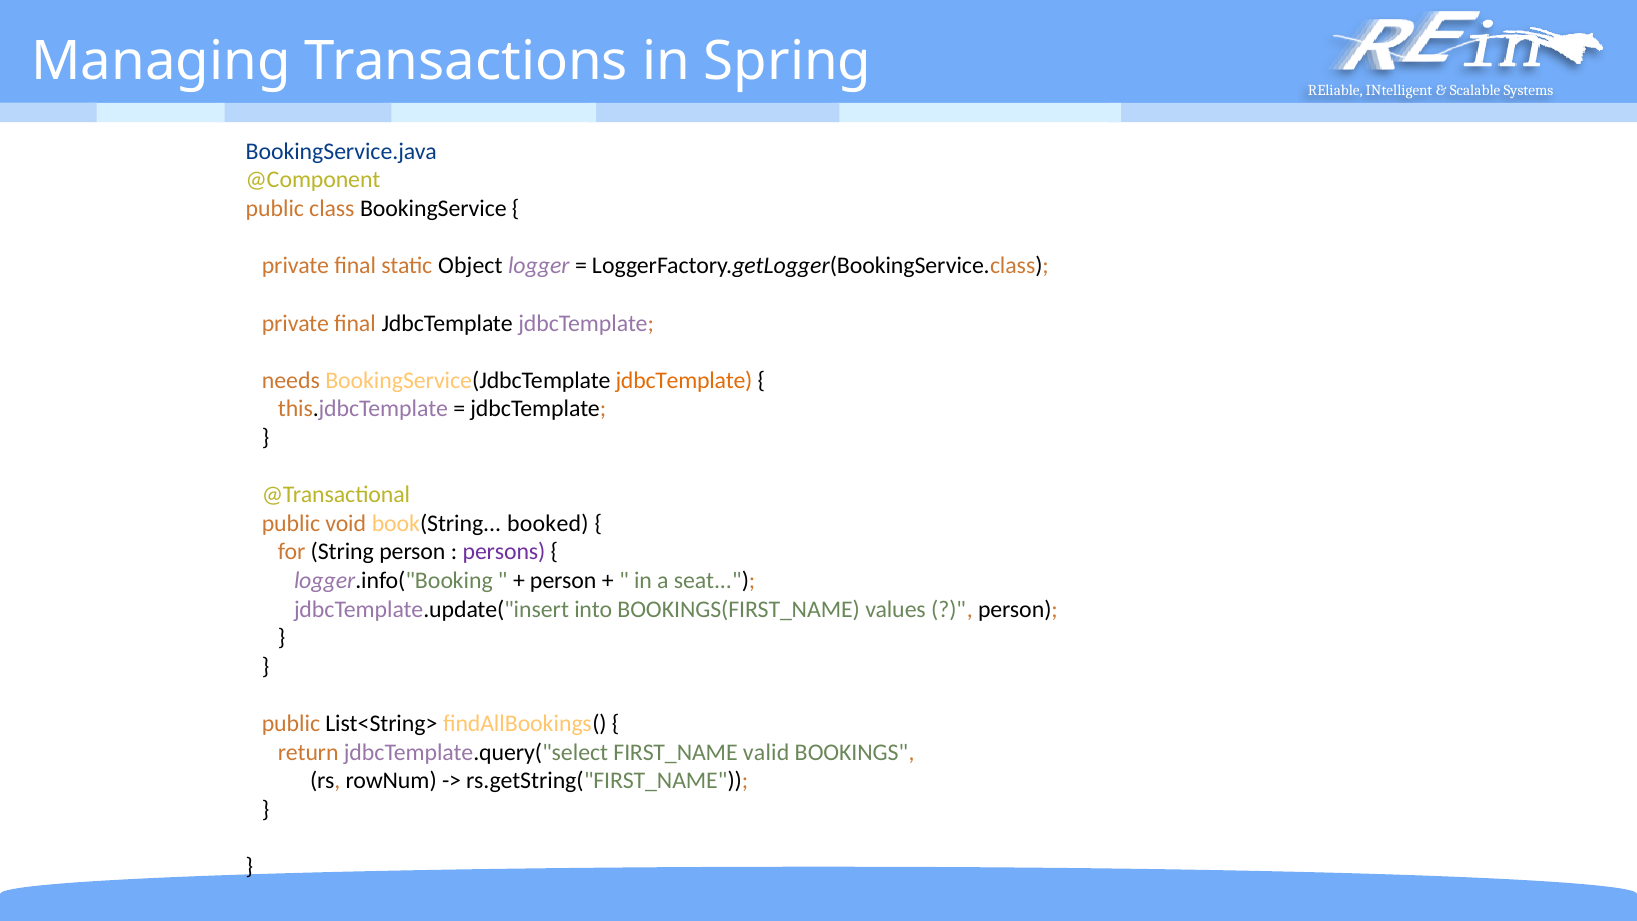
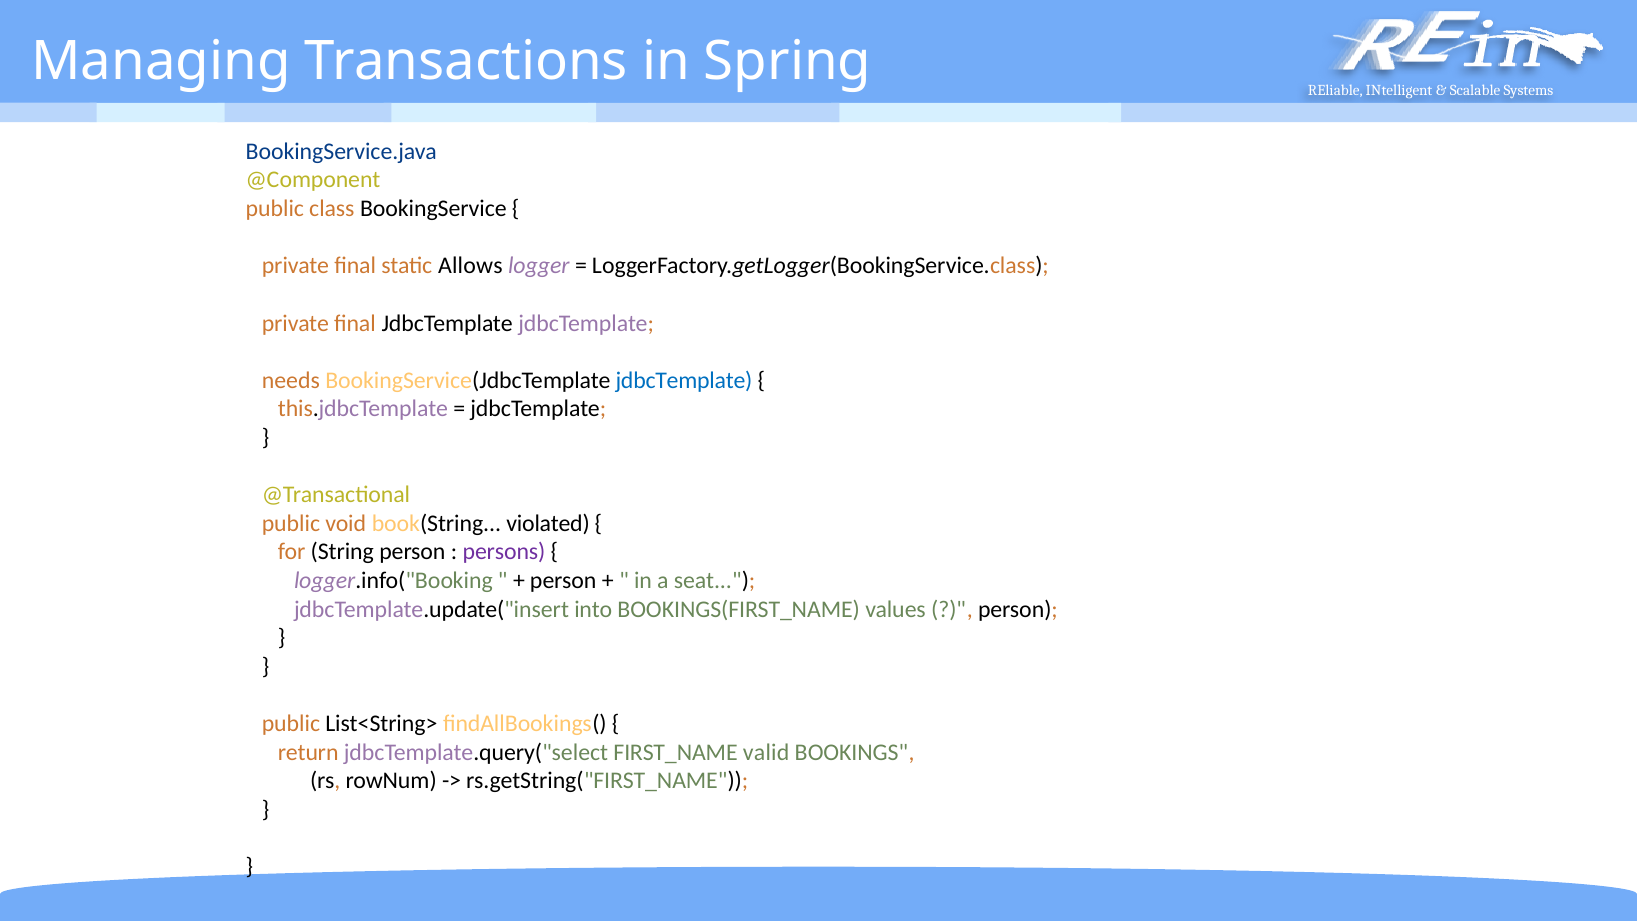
Object: Object -> Allows
jdbcTemplate at (684, 380) colour: orange -> blue
booked: booked -> violated
